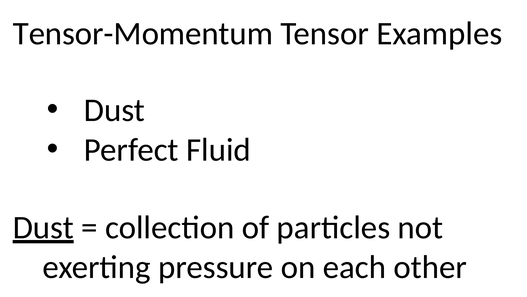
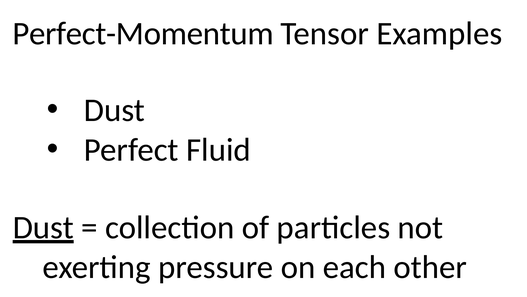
Tensor-Momentum: Tensor-Momentum -> Perfect-Momentum
